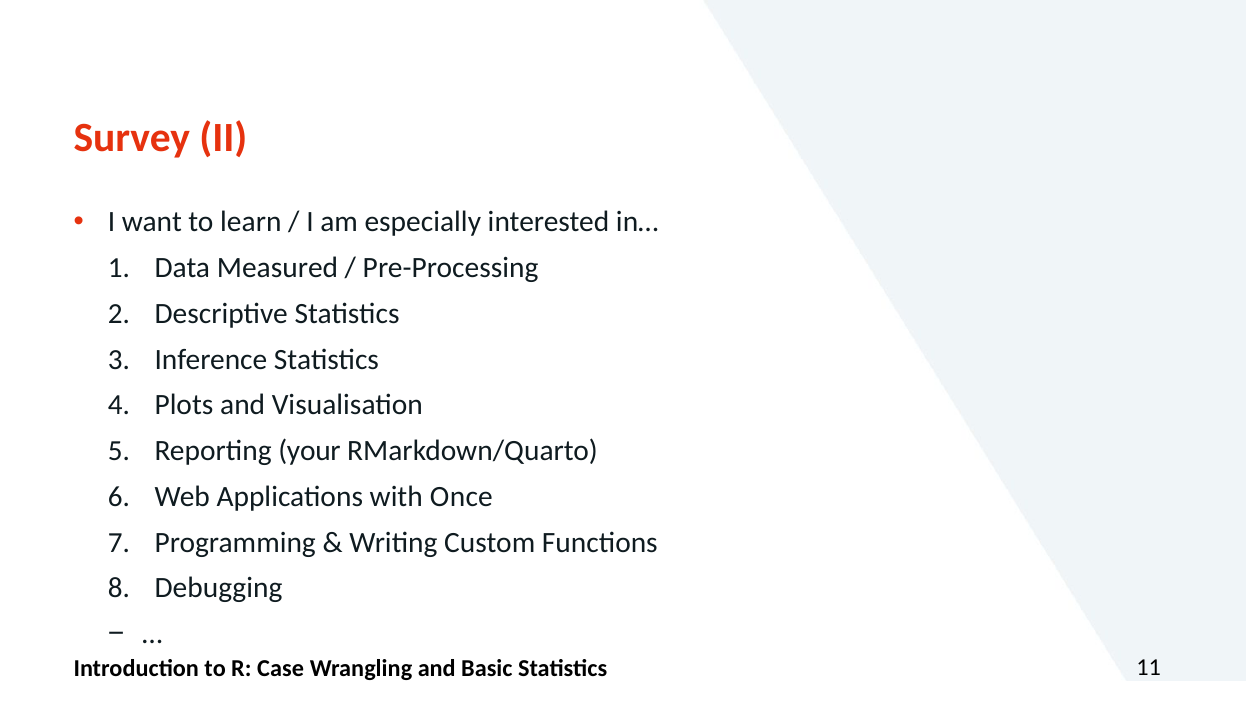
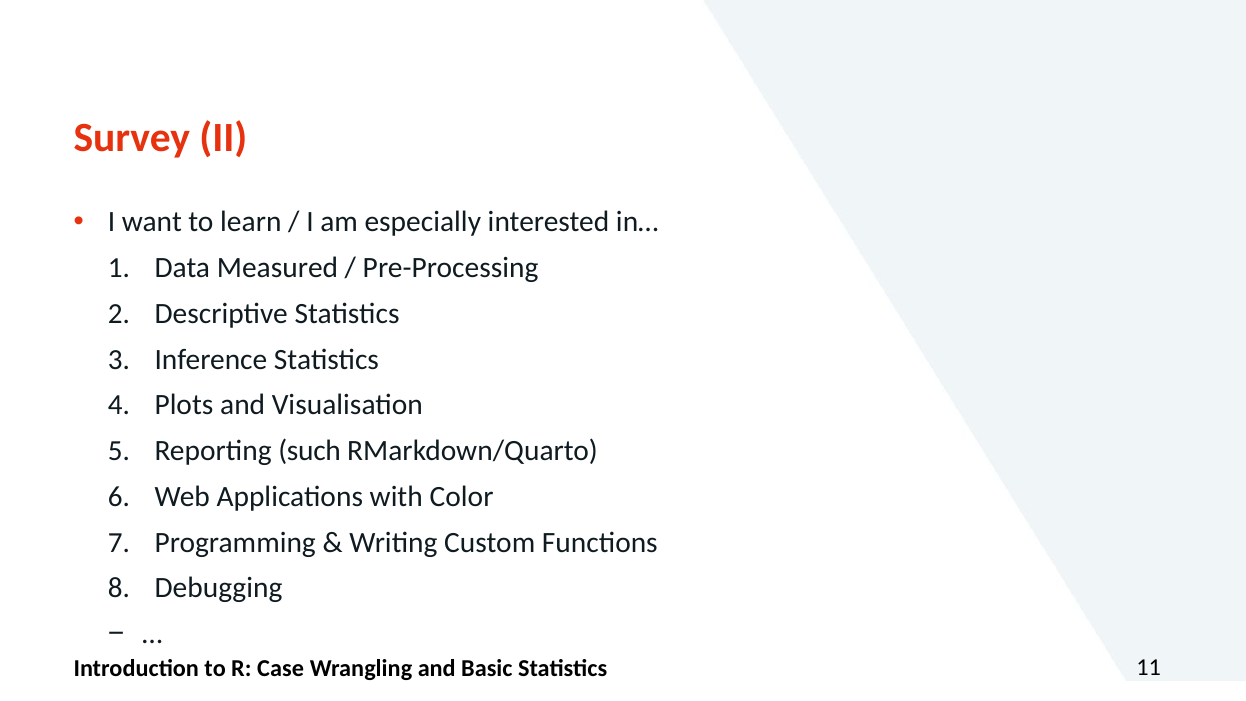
your: your -> such
Once: Once -> Color
